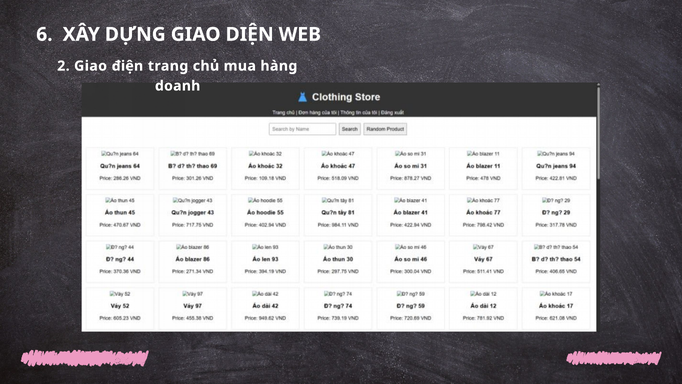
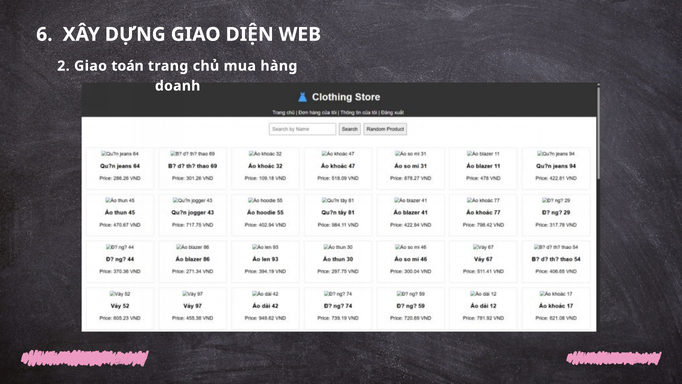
điện: điện -> toán
